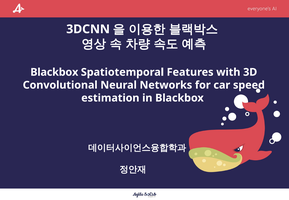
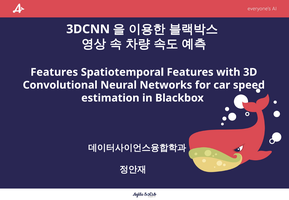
Blackbox at (54, 72): Blackbox -> Features
